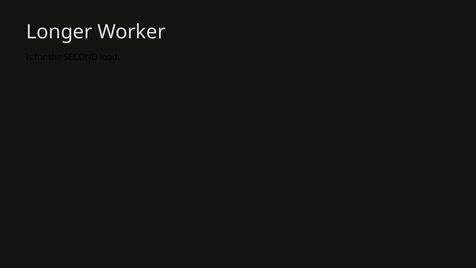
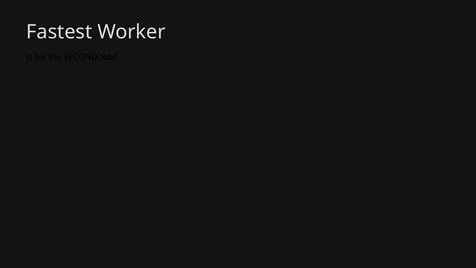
Longer: Longer -> Fastest
